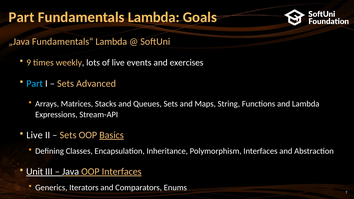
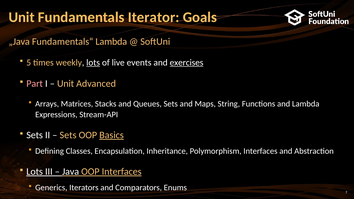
Part at (22, 17): Part -> Unit
Fundamentals Lambda: Lambda -> Iterator
9: 9 -> 5
lots at (93, 63) underline: none -> present
exercises underline: none -> present
Part at (35, 84) colour: light blue -> pink
Sets at (66, 84): Sets -> Unit
Live at (35, 135): Live -> Sets
Unit at (35, 172): Unit -> Lots
